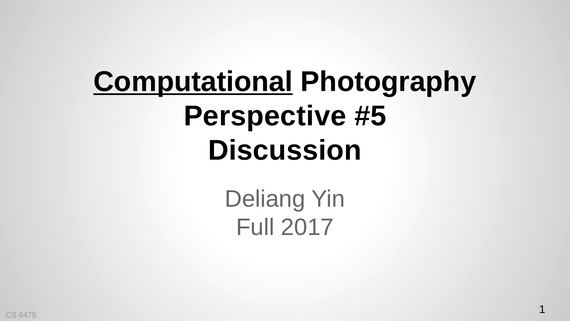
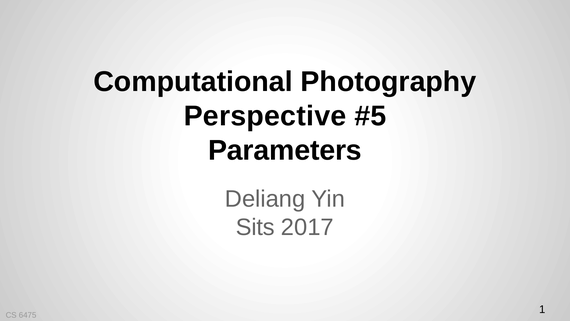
Computational underline: present -> none
Discussion: Discussion -> Parameters
Full: Full -> Sits
